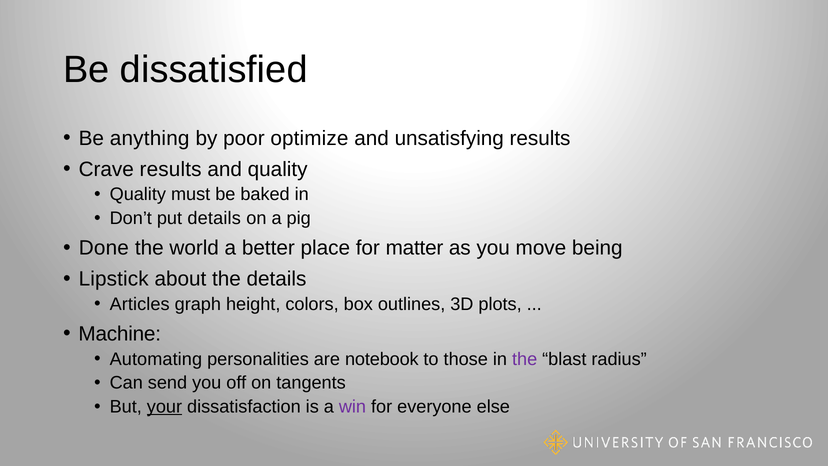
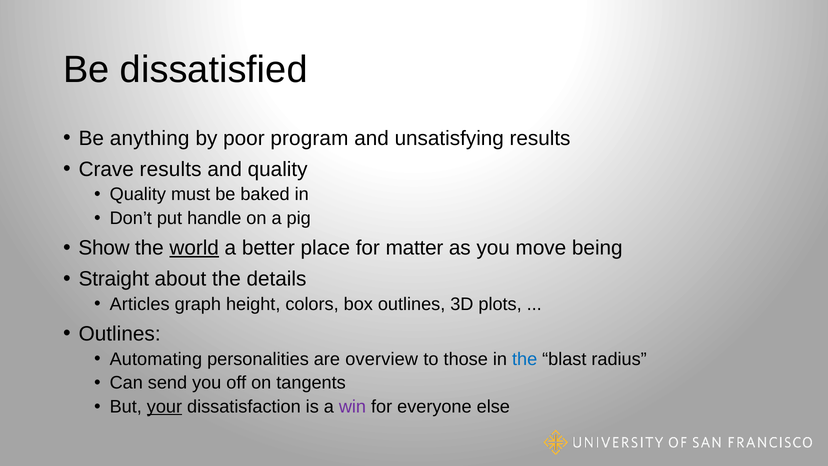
optimize: optimize -> program
put details: details -> handle
Done: Done -> Show
world underline: none -> present
Lipstick: Lipstick -> Straight
Machine at (120, 334): Machine -> Outlines
notebook: notebook -> overview
the at (525, 359) colour: purple -> blue
